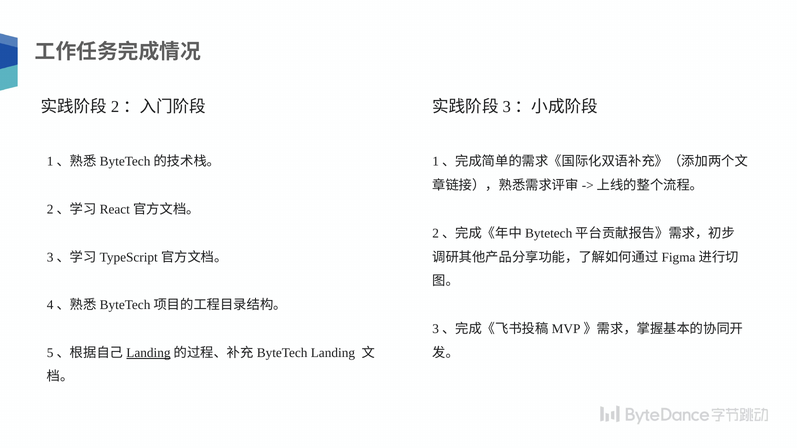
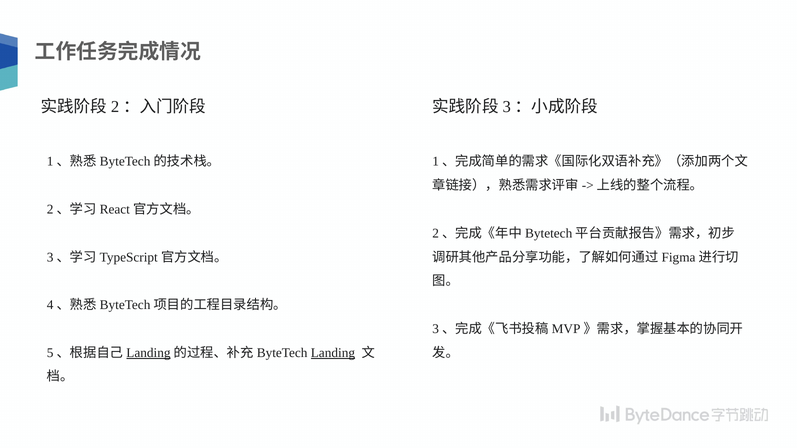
Landing at (333, 353) underline: none -> present
